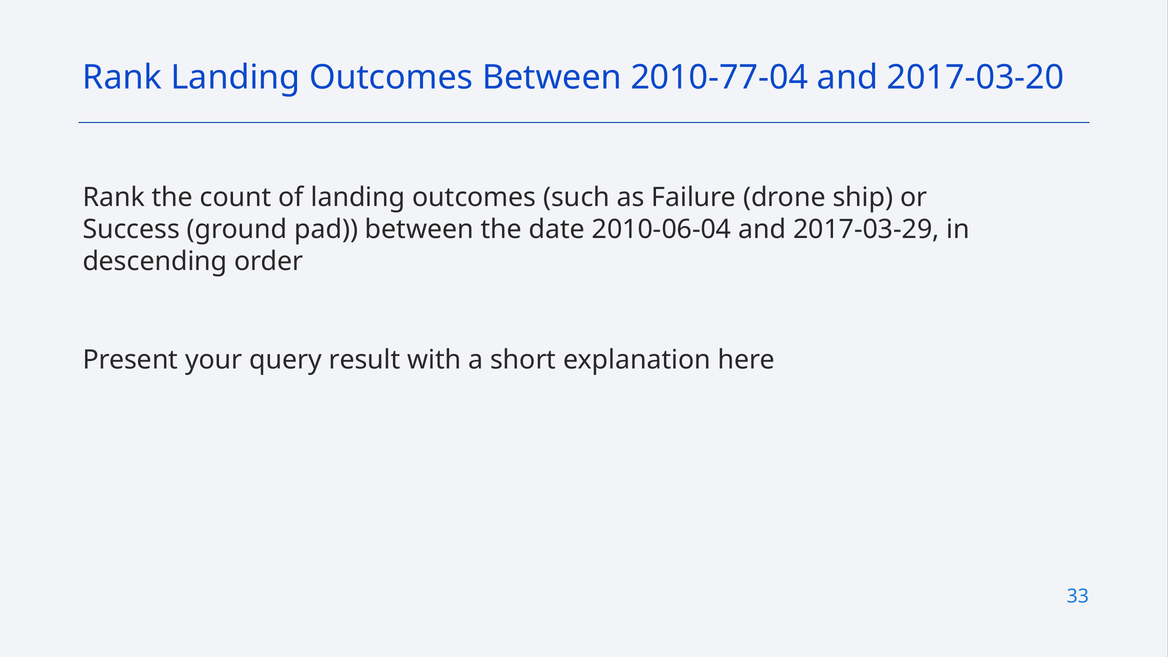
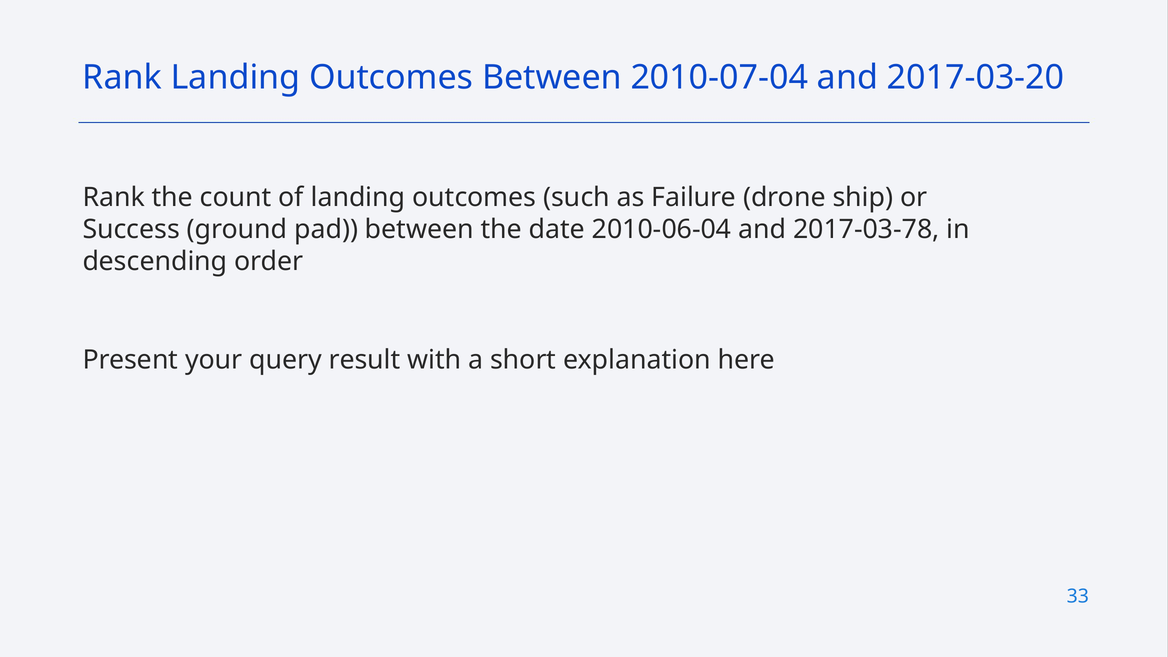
2010-77-04: 2010-77-04 -> 2010-07-04
2017-03-29: 2017-03-29 -> 2017-03-78
